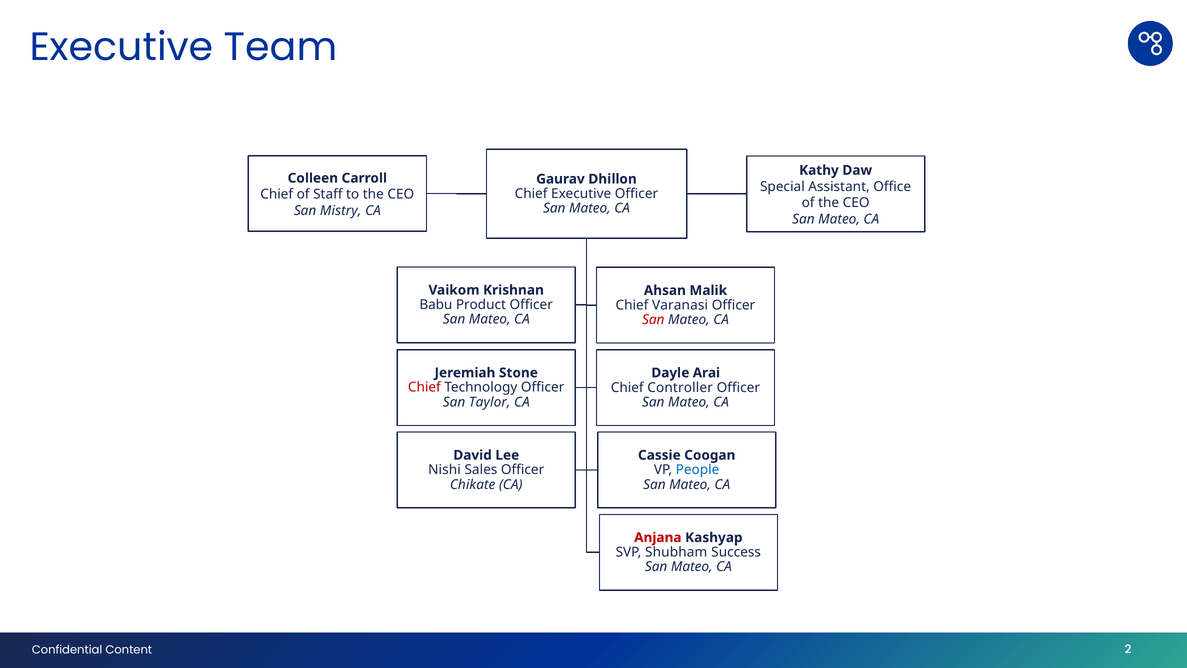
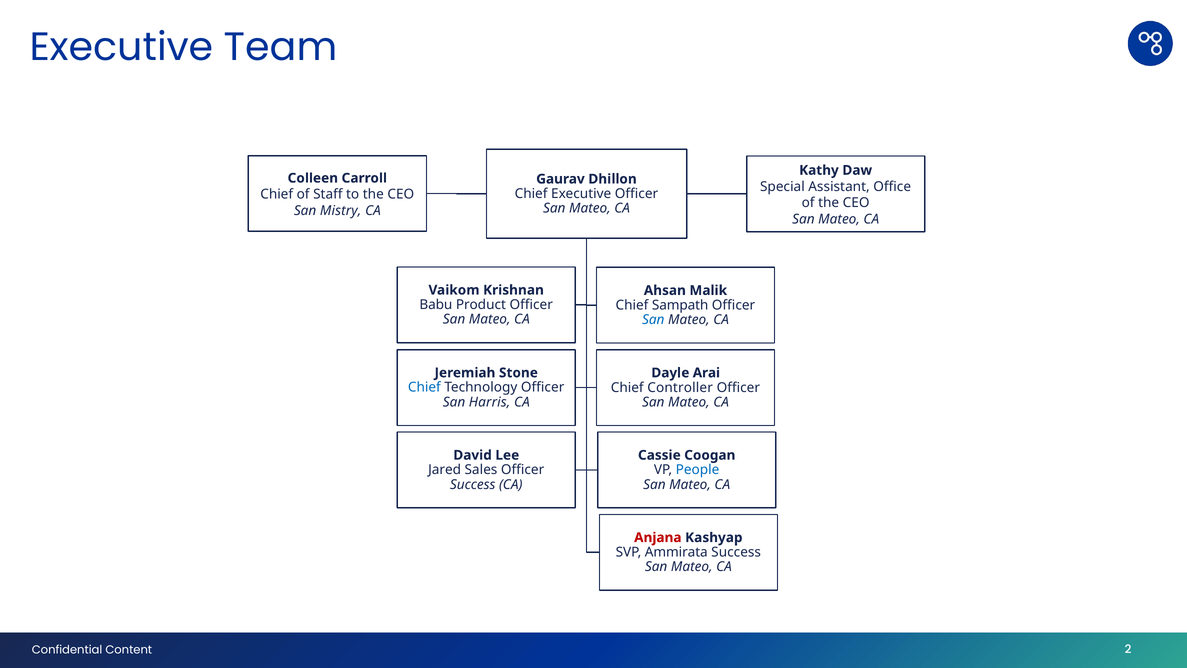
Varanasi: Varanasi -> Sampath
San at (653, 320) colour: red -> blue
Chief at (424, 387) colour: red -> blue
Taylor: Taylor -> Harris
Nishi: Nishi -> Jared
Chikate at (473, 484): Chikate -> Success
Shubham: Shubham -> Ammirata
